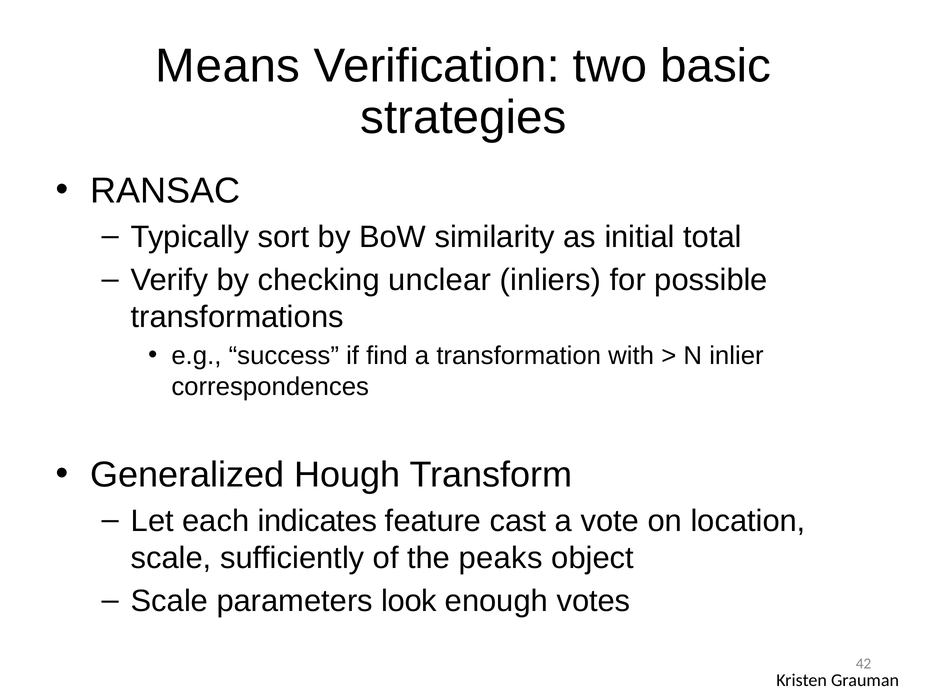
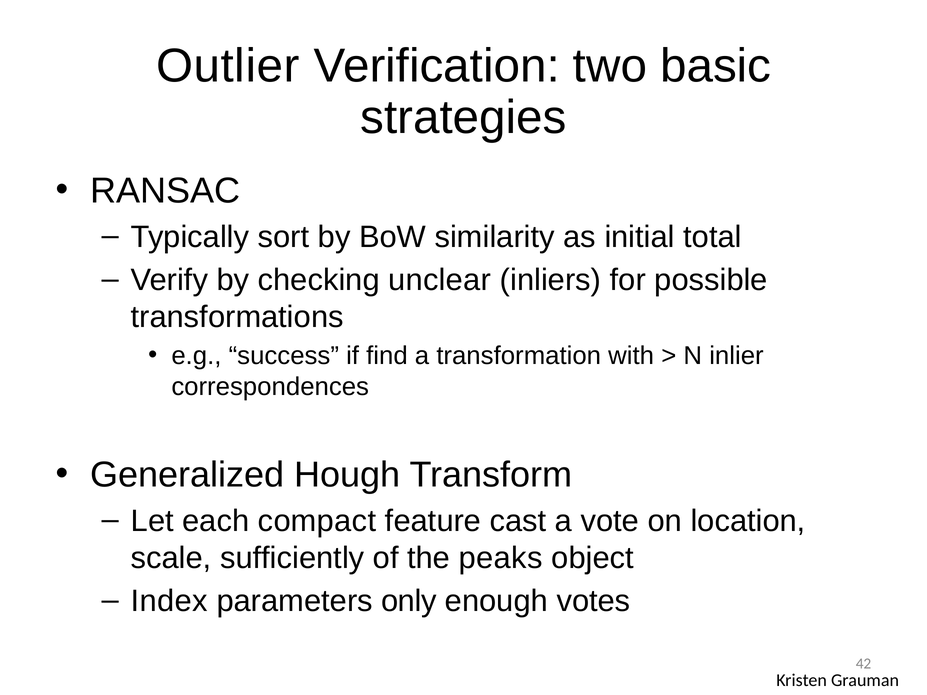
Means: Means -> Outlier
indicates: indicates -> compact
Scale at (169, 602): Scale -> Index
look: look -> only
